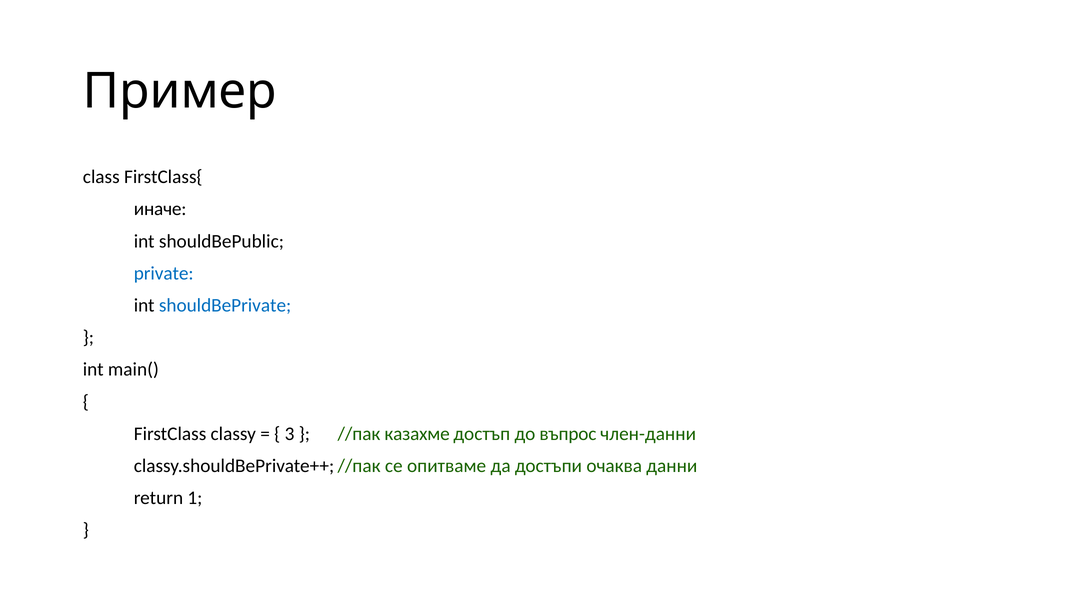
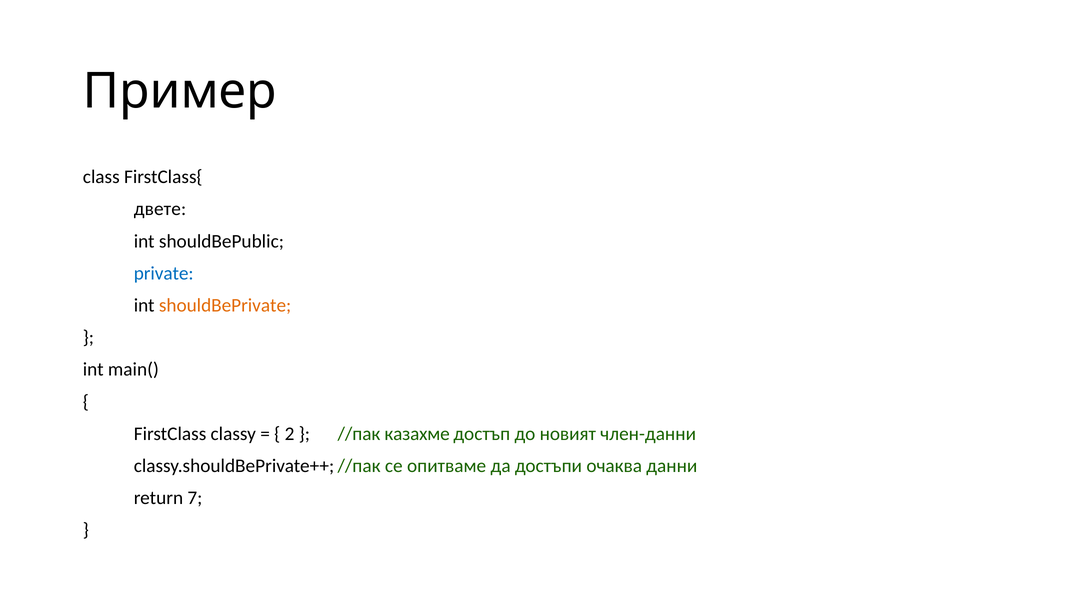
иначе: иначе -> двете
shouldBePrivate colour: blue -> orange
3: 3 -> 2
въпрос: въпрос -> новият
1: 1 -> 7
